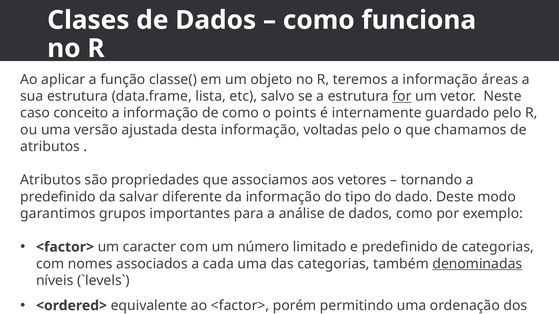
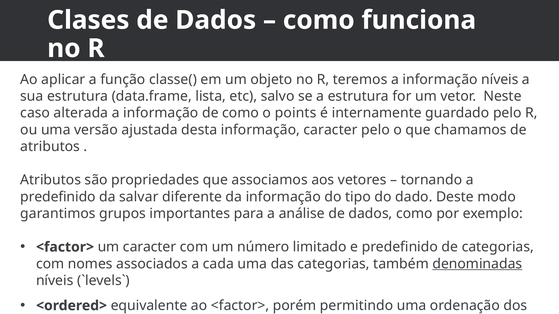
informação áreas: áreas -> níveis
for underline: present -> none
conceito: conceito -> alterada
informação voltadas: voltadas -> caracter
